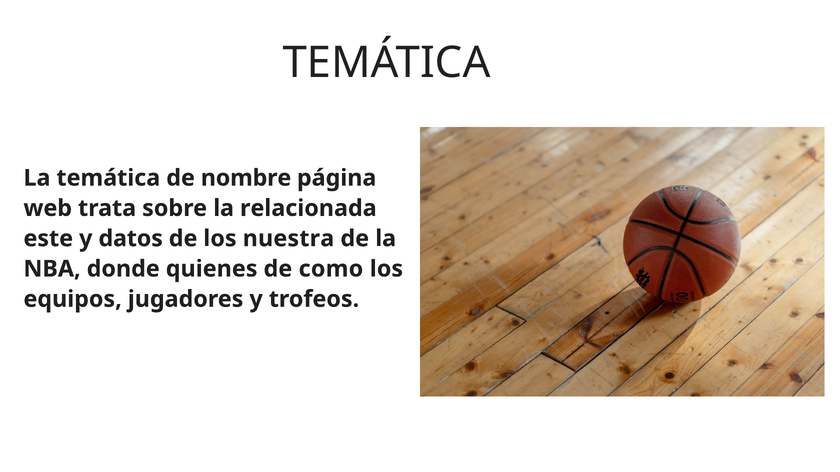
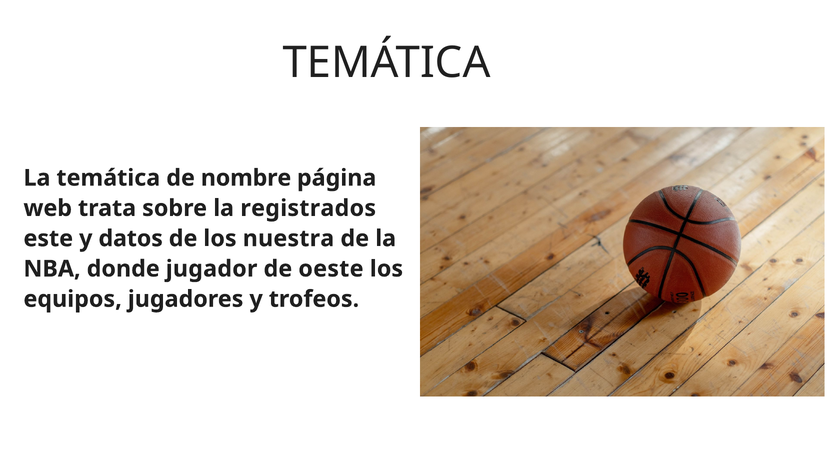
relacionada: relacionada -> registrados
quienes: quienes -> jugador
como: como -> oeste
